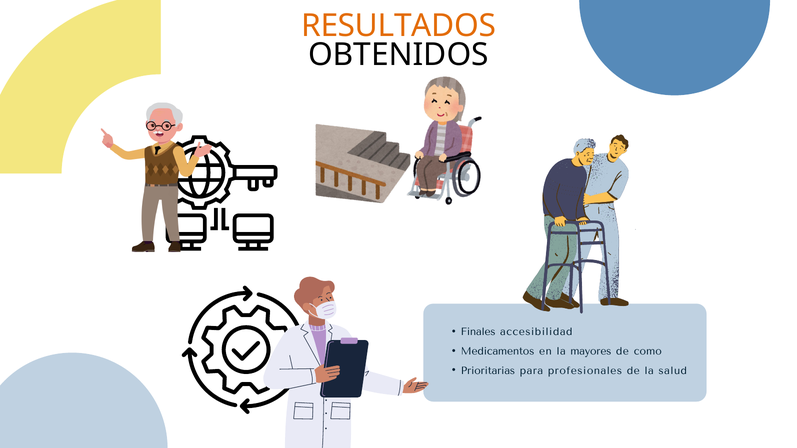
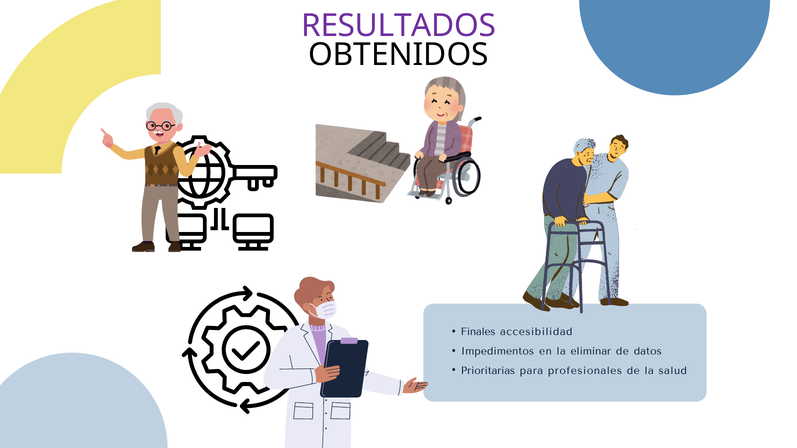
RESULTADOS colour: orange -> purple
Medicamentos: Medicamentos -> Impedimentos
mayores: mayores -> eliminar
como: como -> datos
